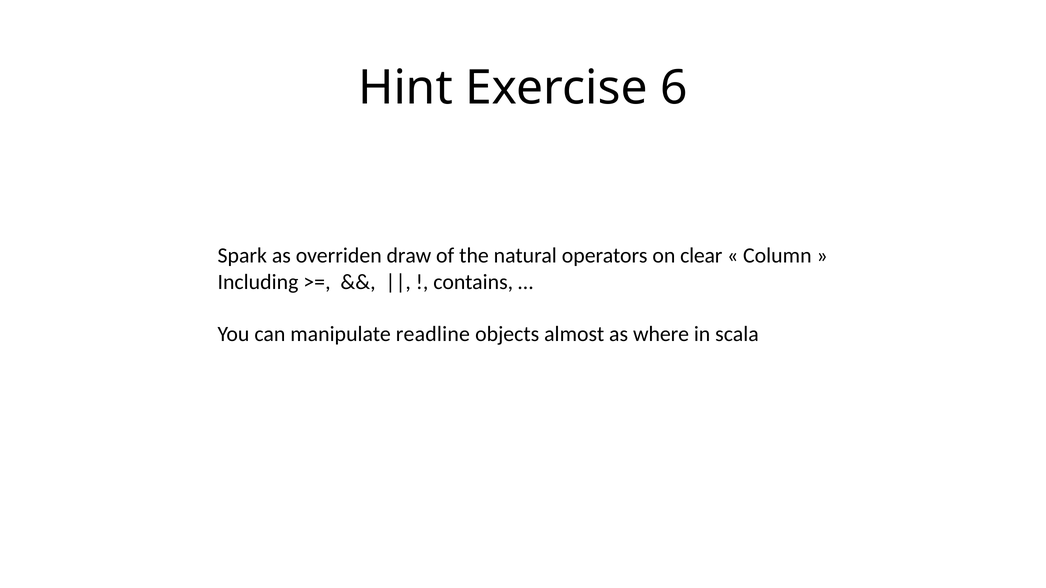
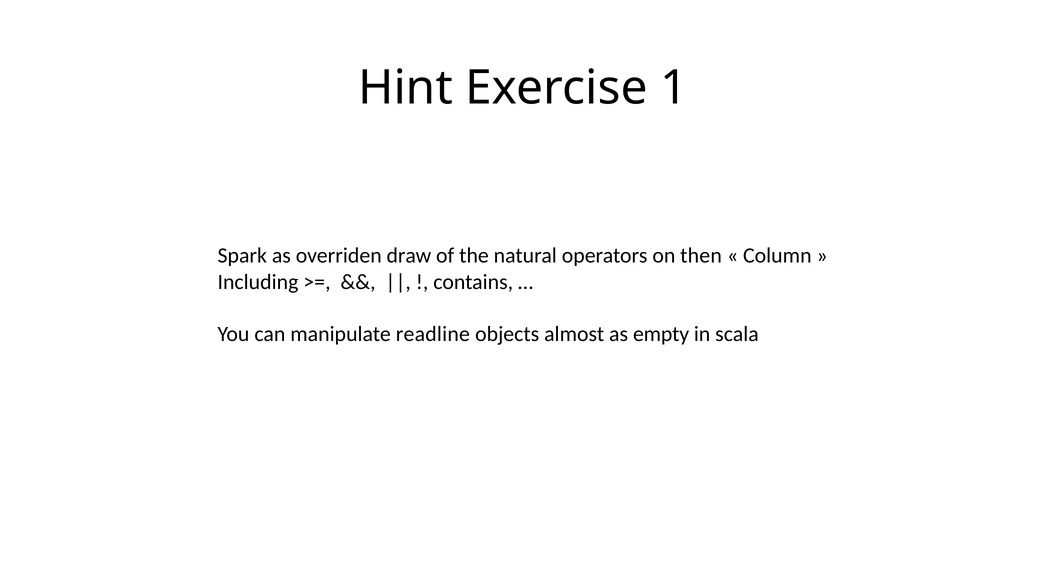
6: 6 -> 1
clear: clear -> then
where: where -> empty
